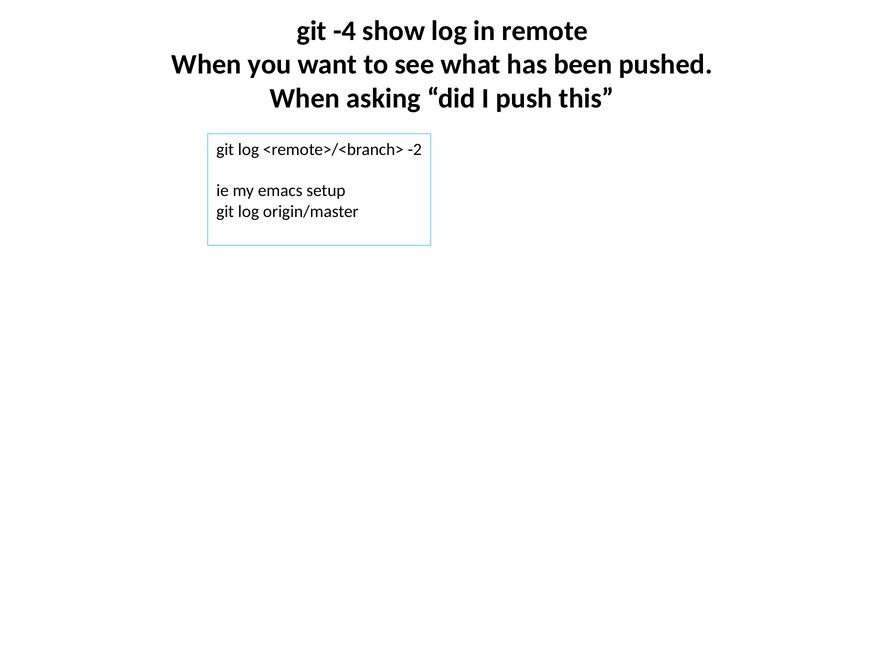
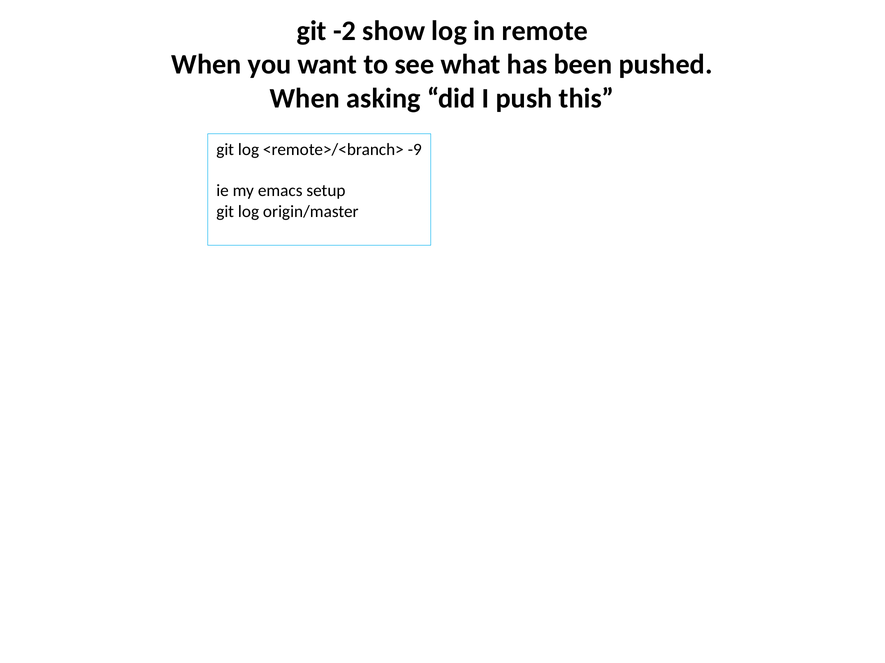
-4: -4 -> -2
-2: -2 -> -9
